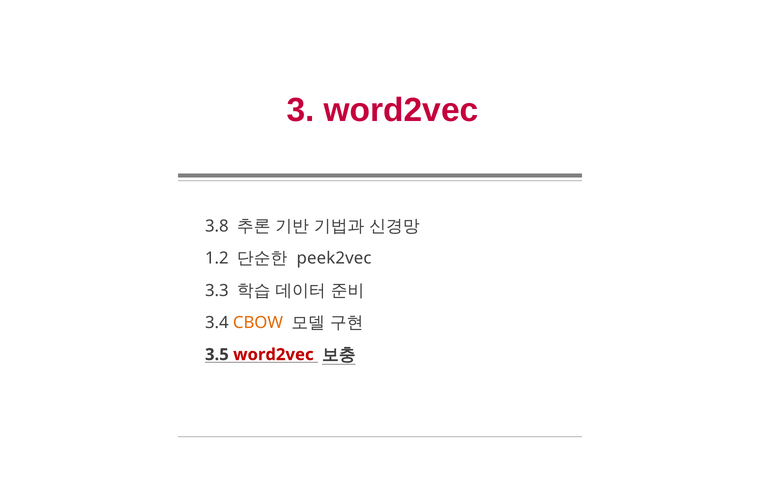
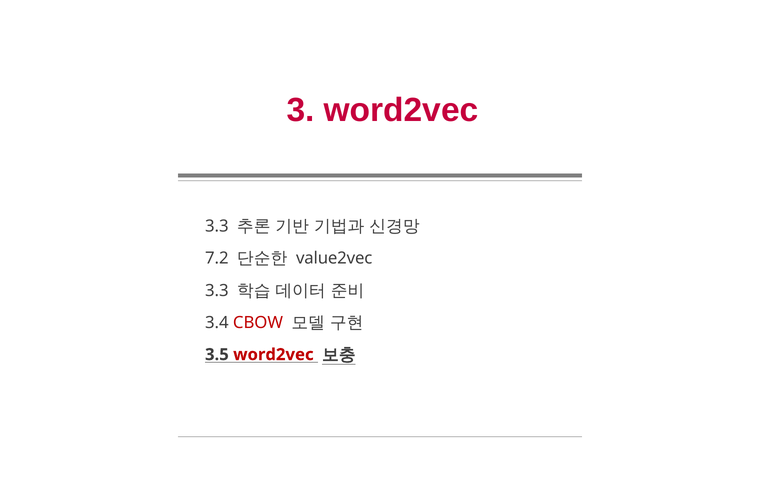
3.8 at (217, 226): 3.8 -> 3.3
1.2: 1.2 -> 7.2
peek2vec: peek2vec -> value2vec
CBOW colour: orange -> red
